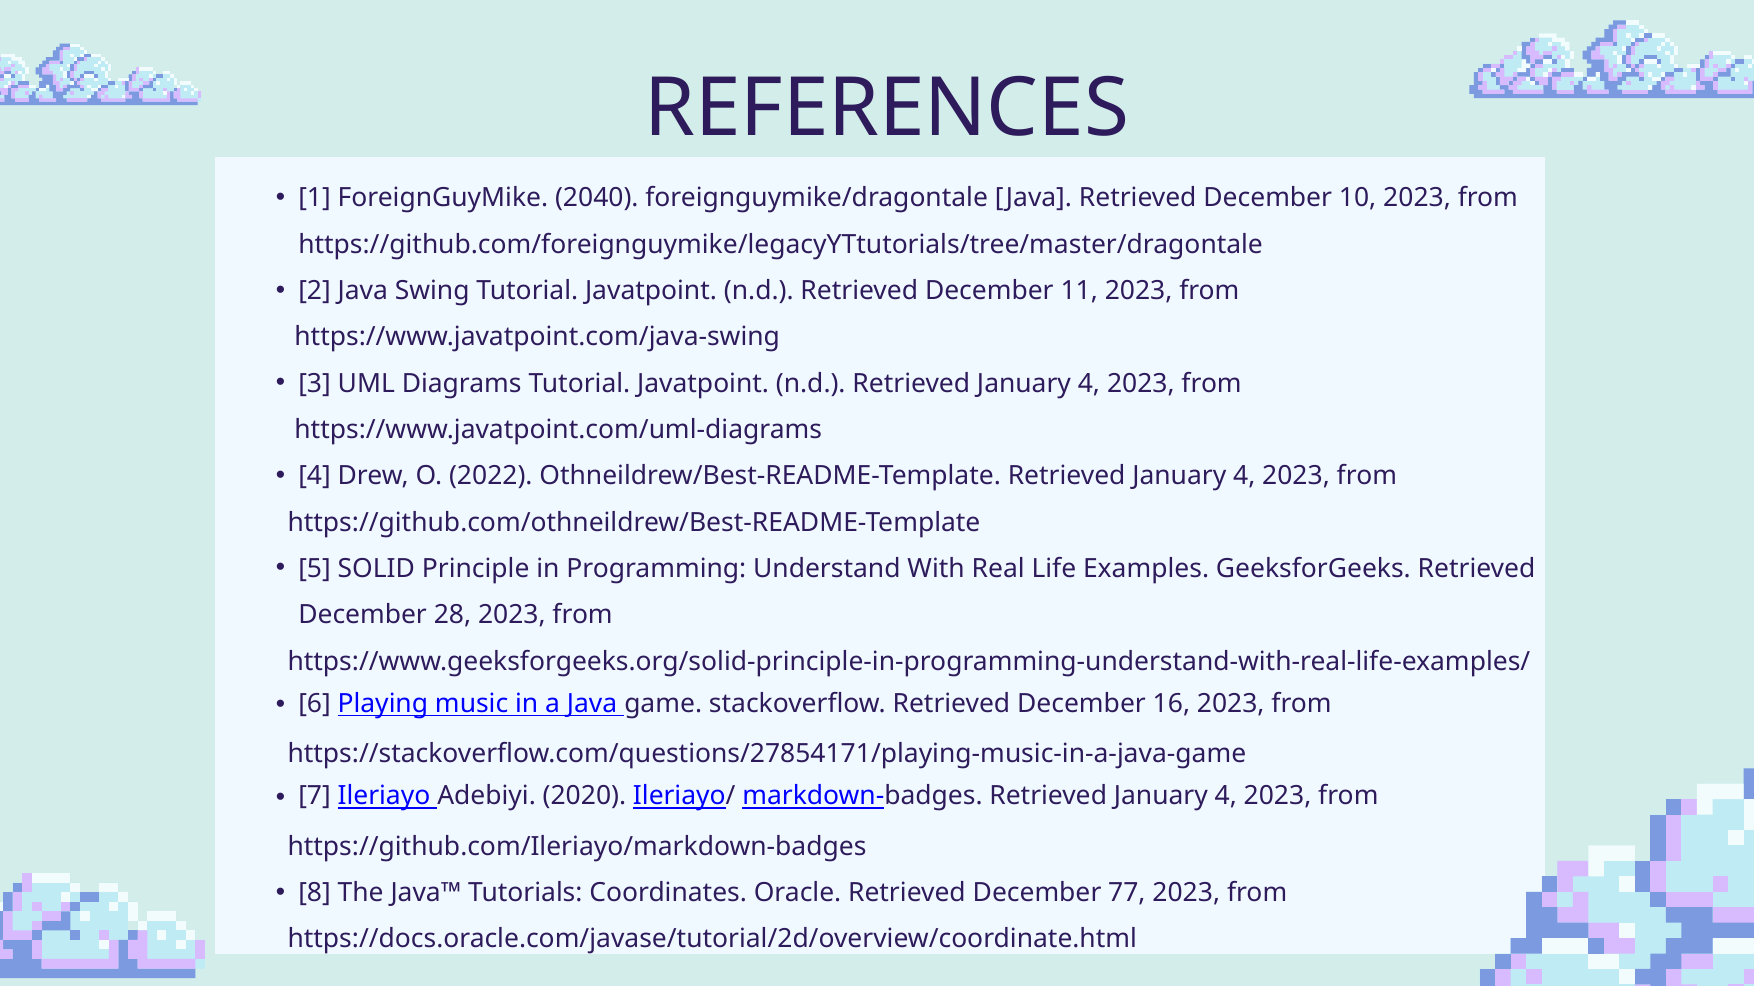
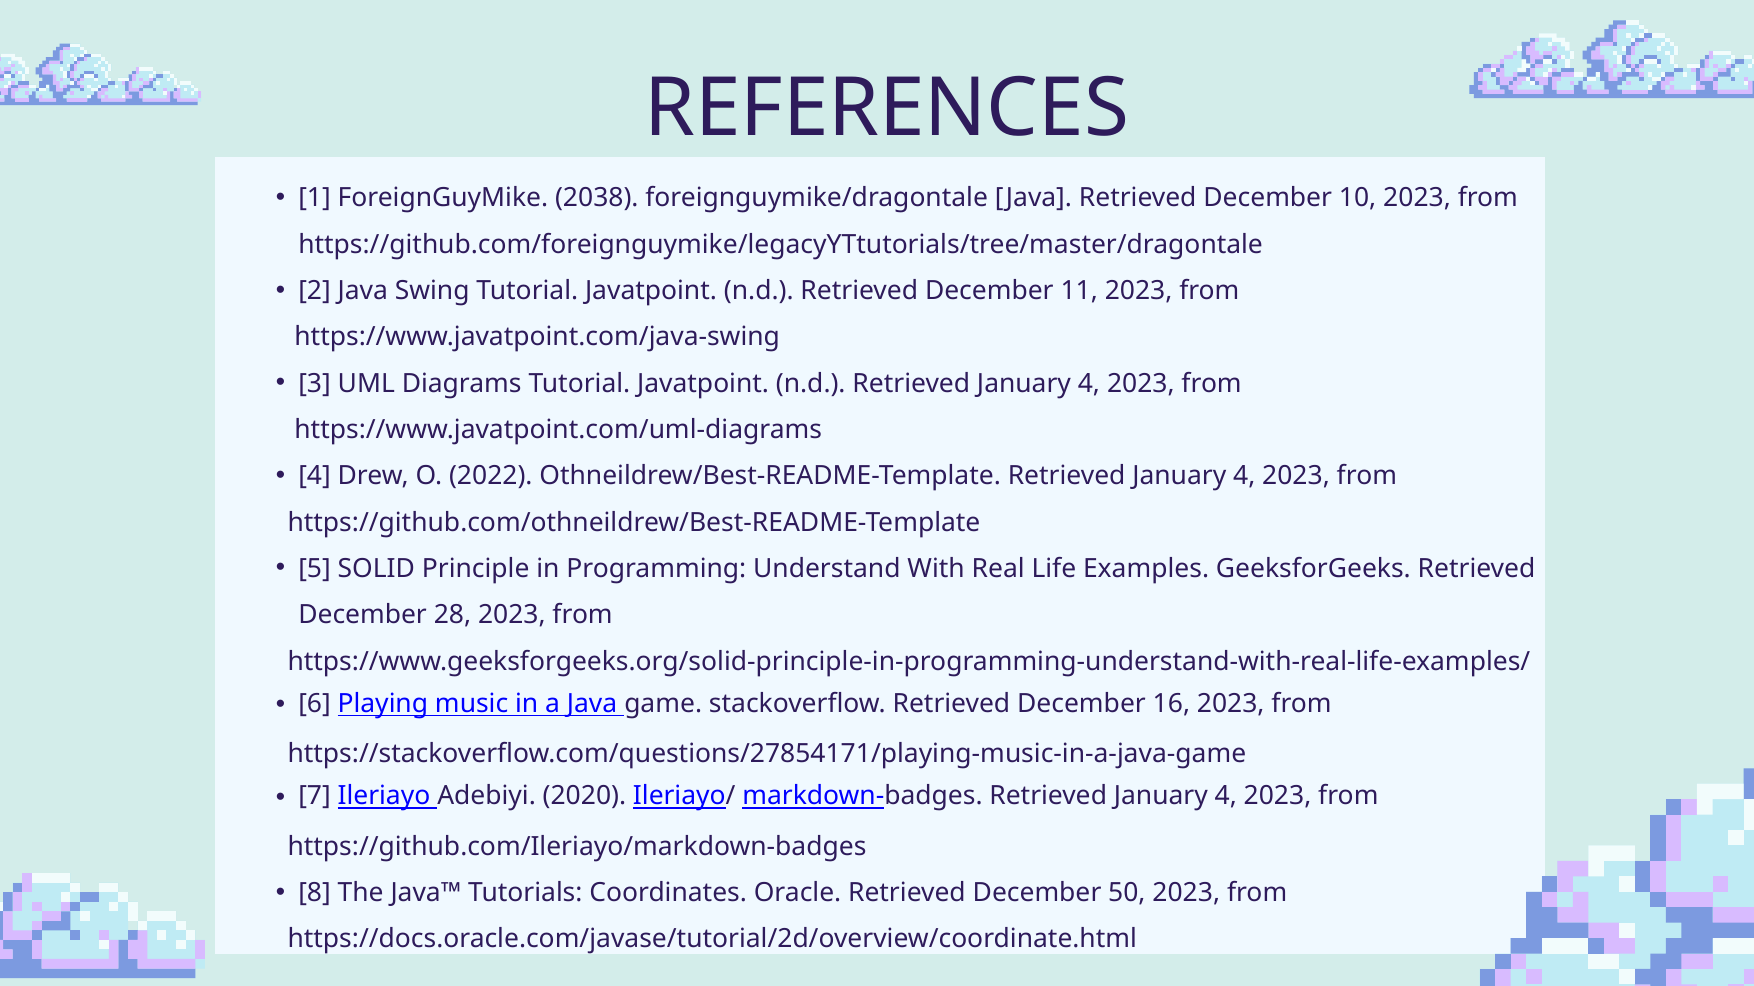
2040: 2040 -> 2038
77: 77 -> 50
